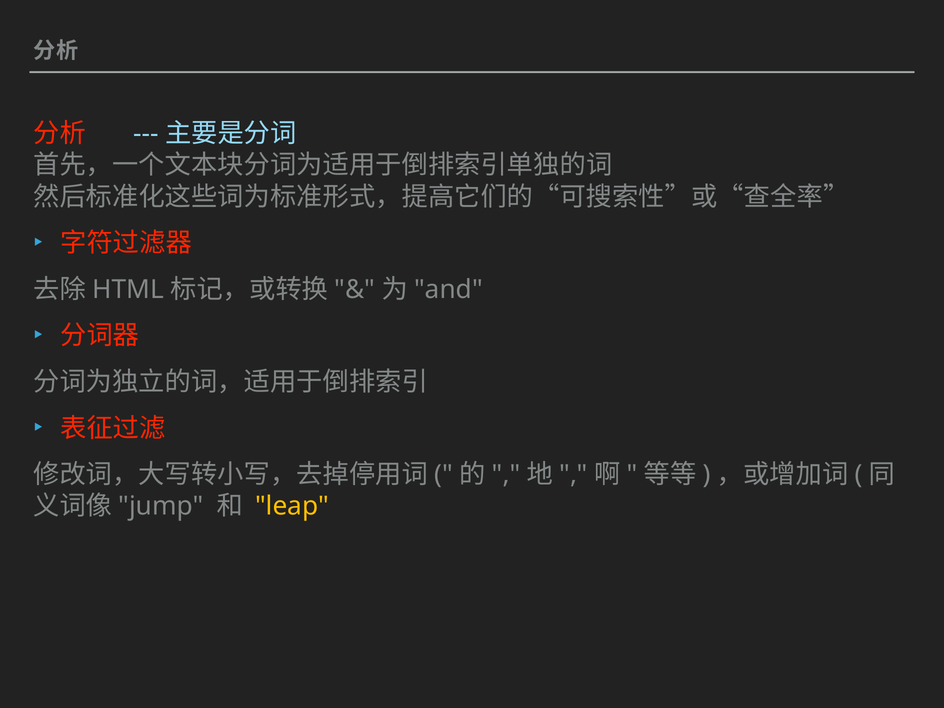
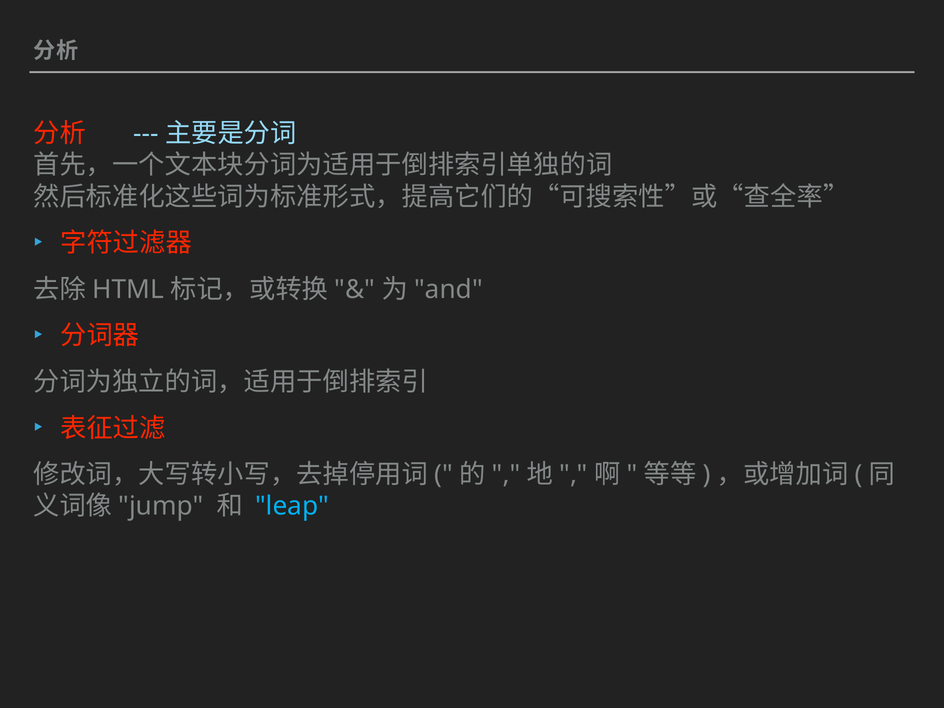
leap colour: yellow -> light blue
